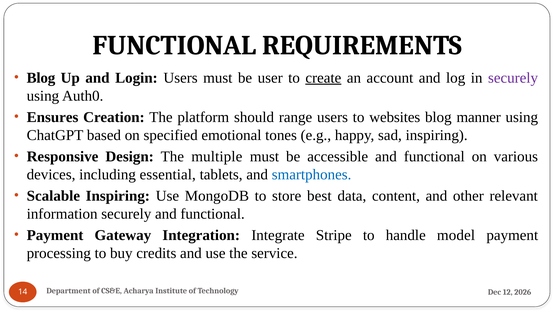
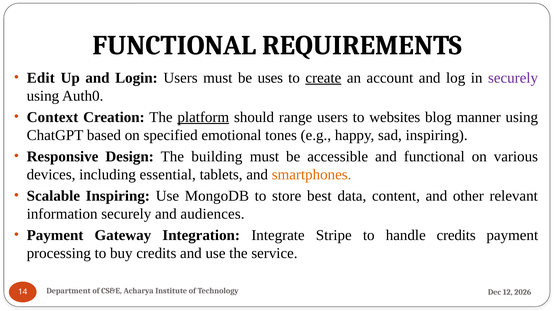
Blog at (41, 78): Blog -> Edit
user: user -> uses
Ensures: Ensures -> Context
platform underline: none -> present
multiple: multiple -> building
smartphones colour: blue -> orange
securely and functional: functional -> audiences
handle model: model -> credits
